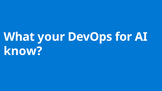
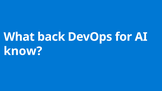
your: your -> back
